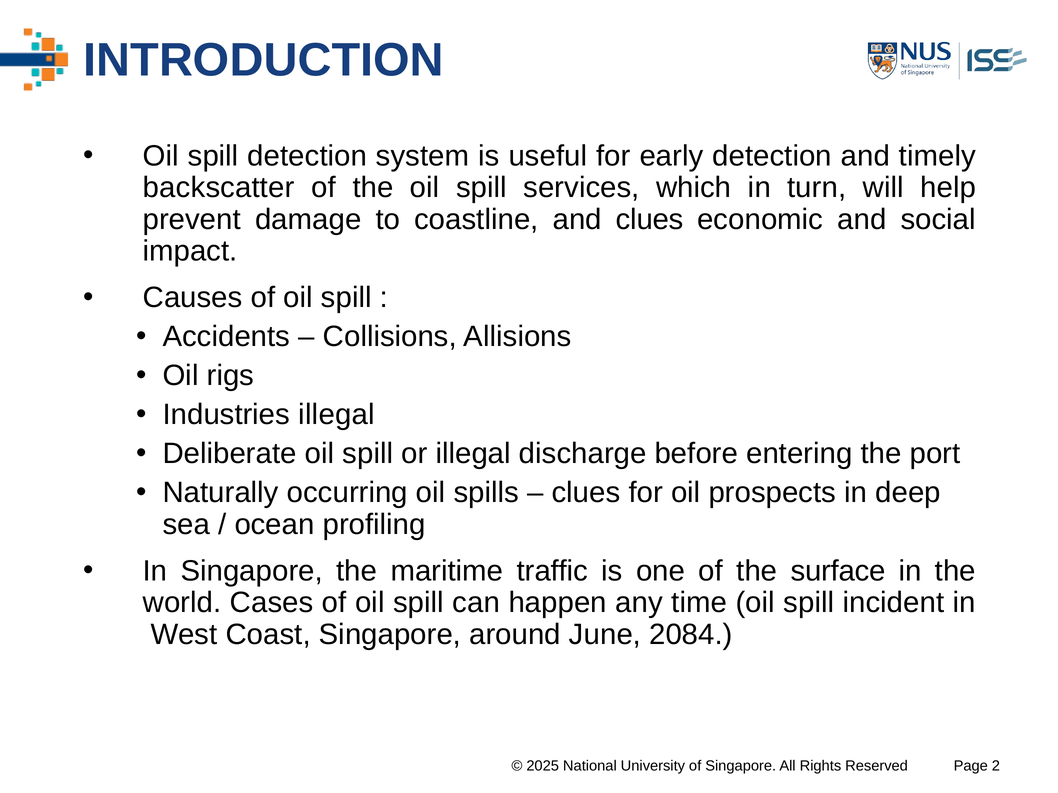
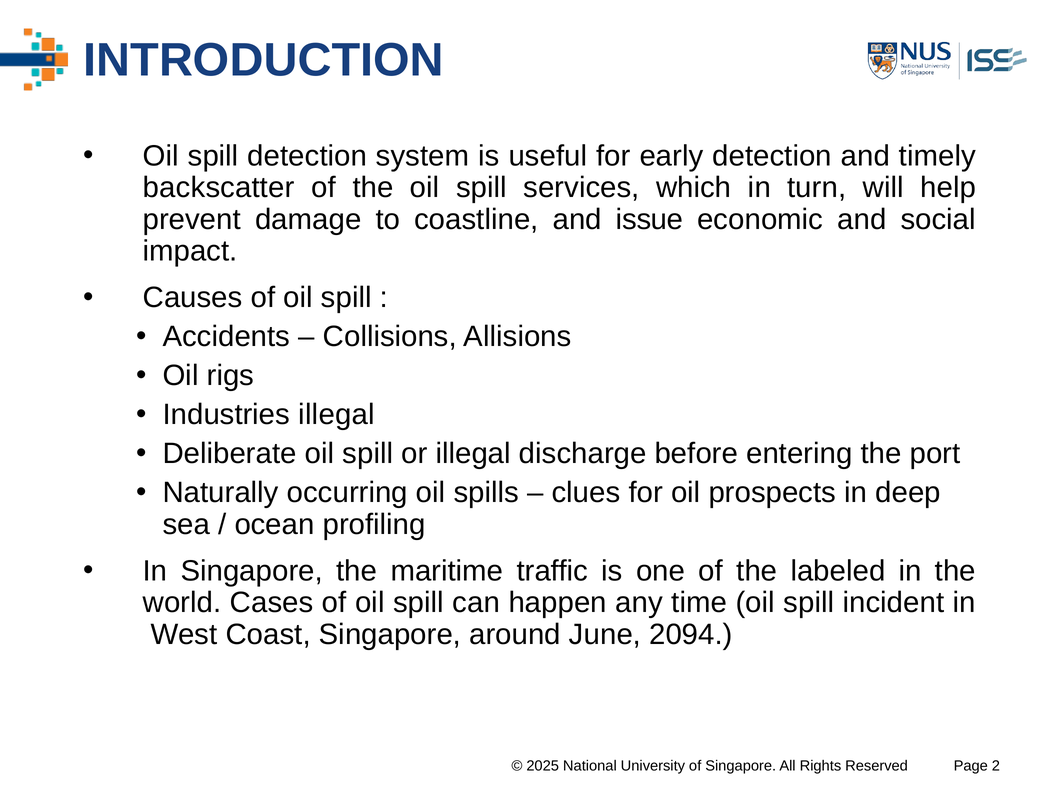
and clues: clues -> issue
surface: surface -> labeled
2084: 2084 -> 2094
